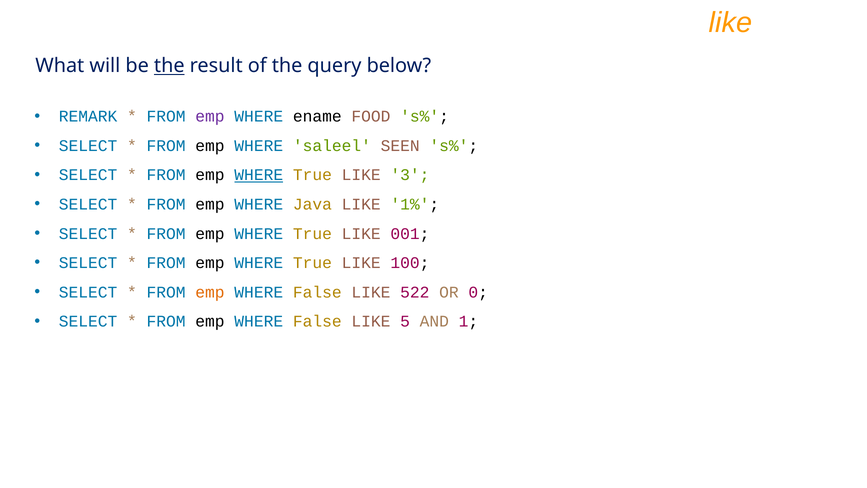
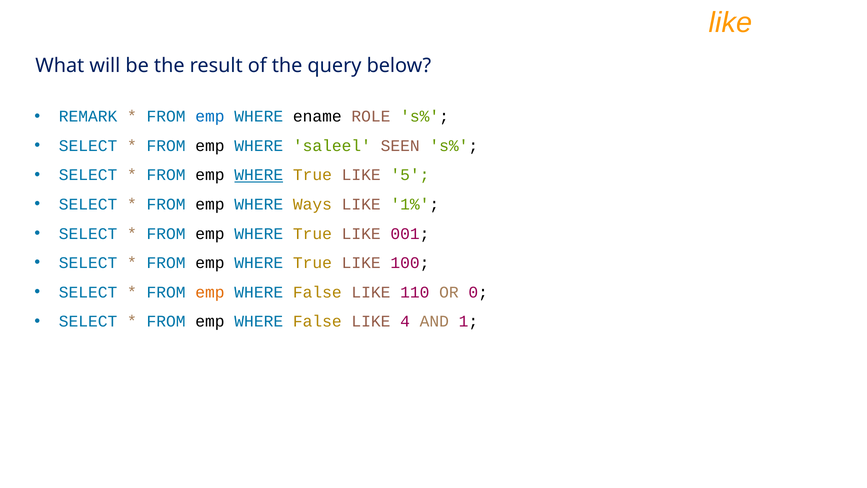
the at (169, 66) underline: present -> none
emp at (210, 116) colour: purple -> blue
FOOD: FOOD -> ROLE
3: 3 -> 5
Java: Java -> Ways
522: 522 -> 110
5: 5 -> 4
